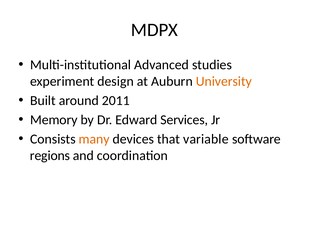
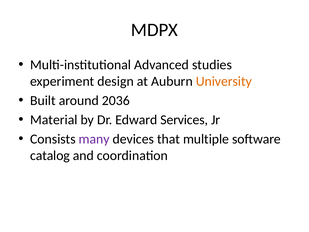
2011: 2011 -> 2036
Memory: Memory -> Material
many colour: orange -> purple
variable: variable -> multiple
regions: regions -> catalog
